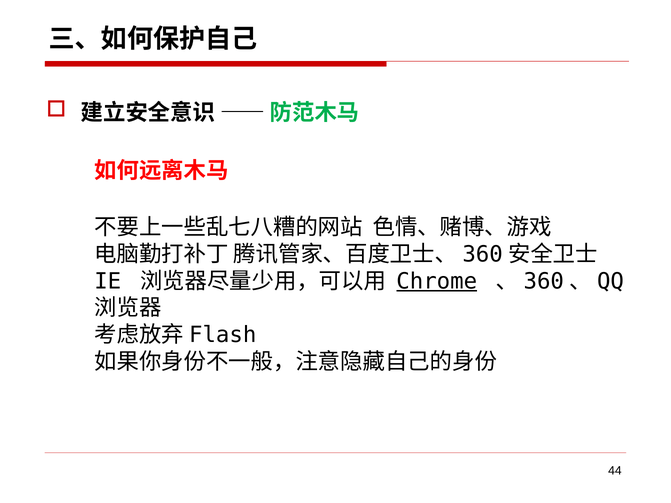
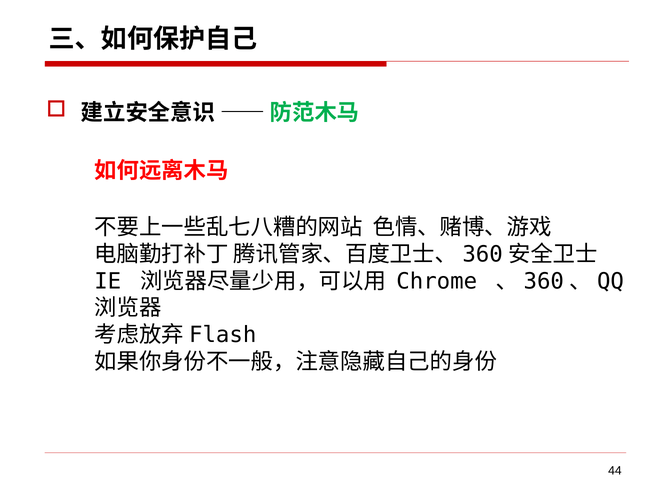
Chrome underline: present -> none
